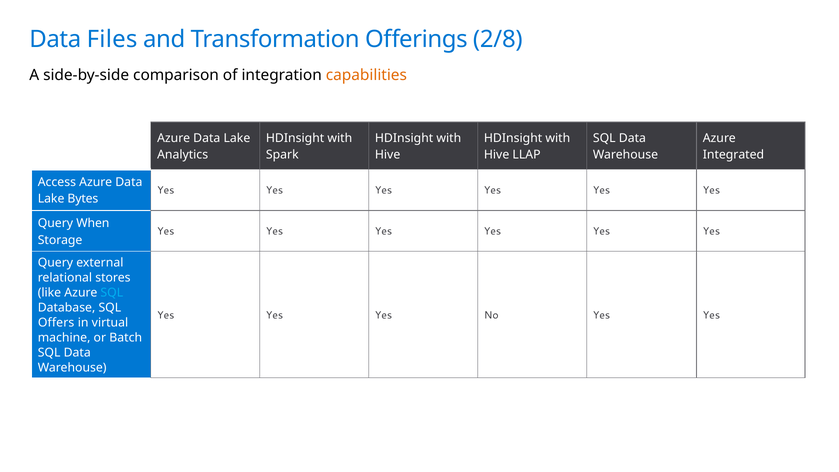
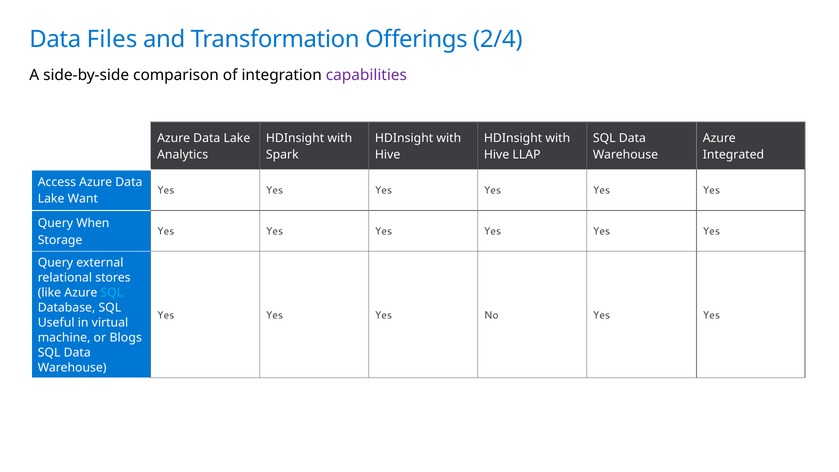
2/8: 2/8 -> 2/4
capabilities colour: orange -> purple
Bytes: Bytes -> Want
Offers: Offers -> Useful
Batch: Batch -> Blogs
